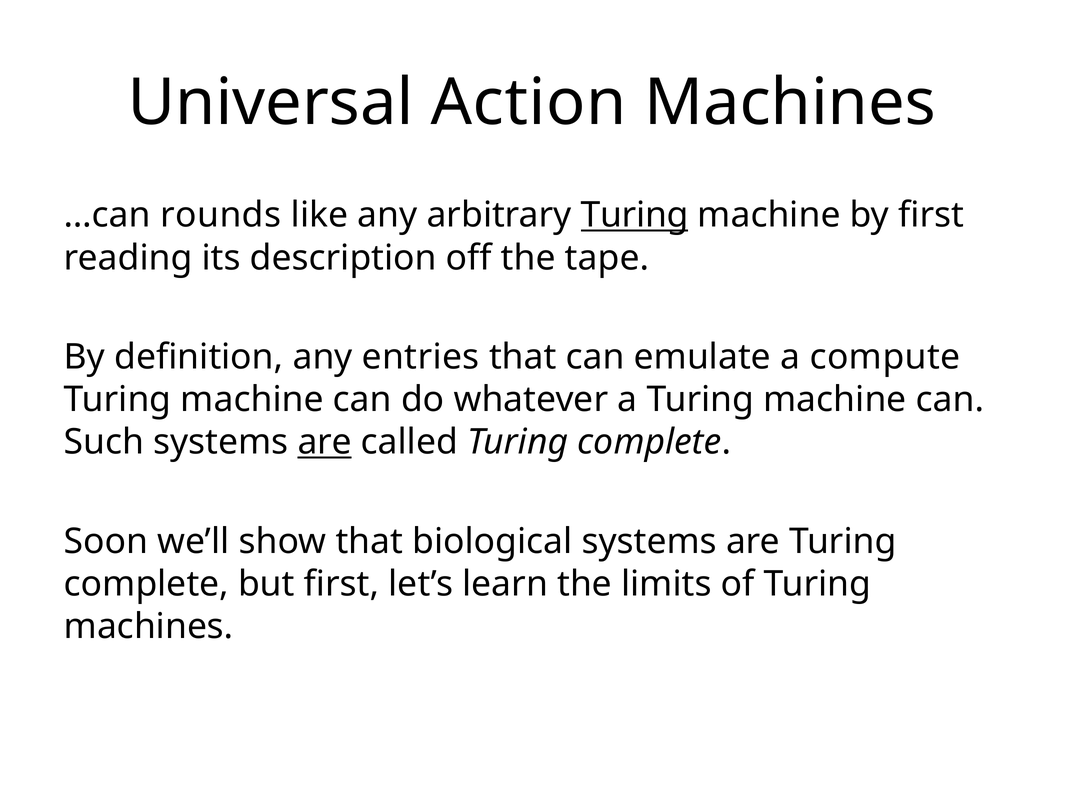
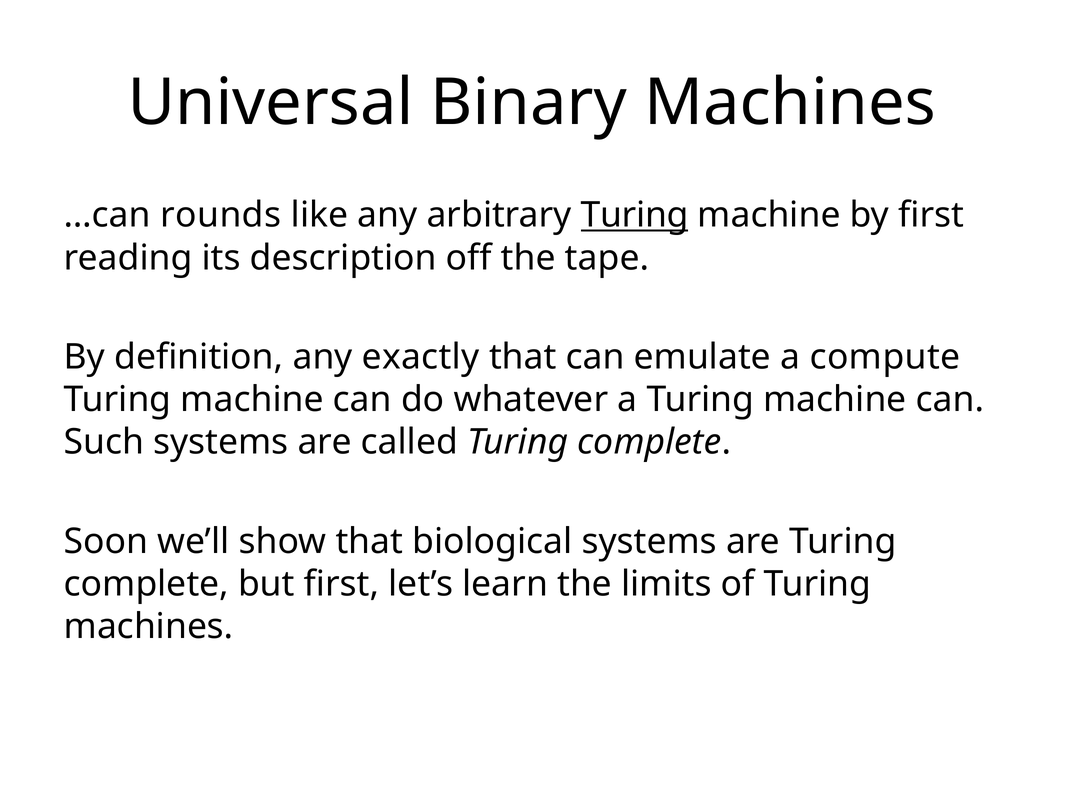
Action: Action -> Binary
entries: entries -> exactly
are at (325, 443) underline: present -> none
